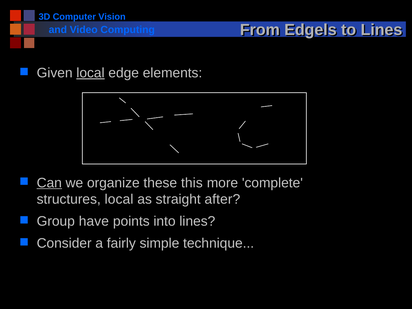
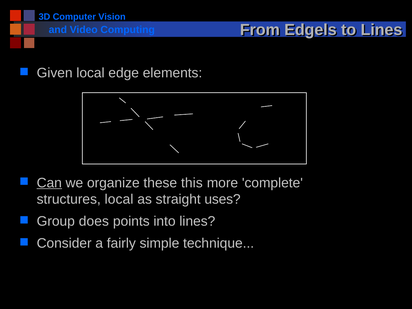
local at (90, 73) underline: present -> none
after: after -> uses
have: have -> does
